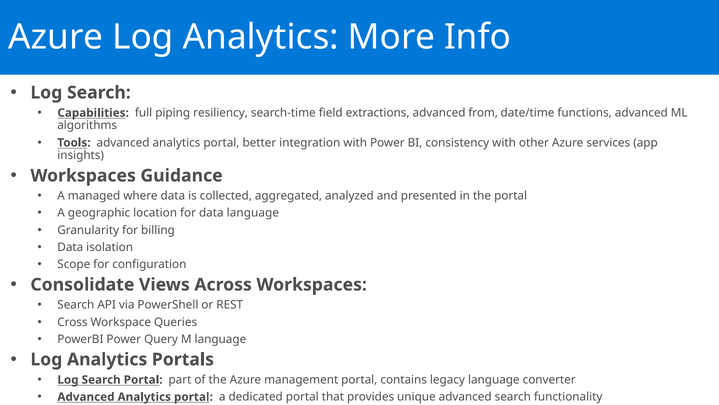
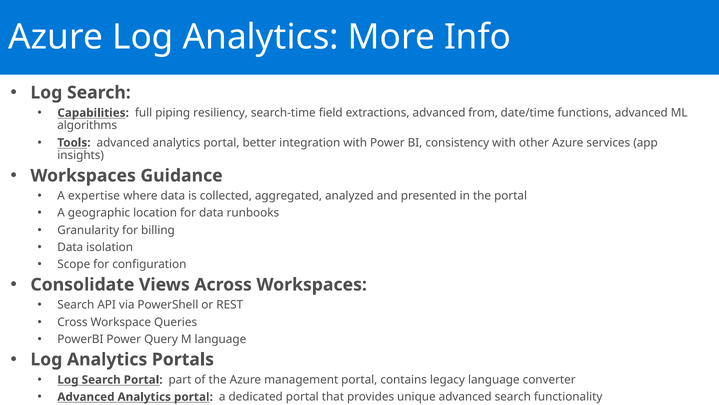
managed: managed -> expertise
data language: language -> runbooks
